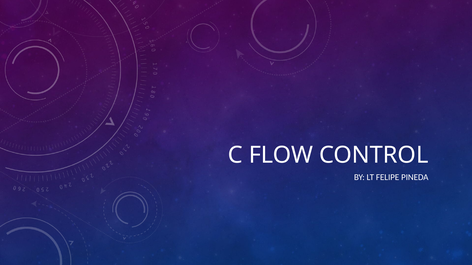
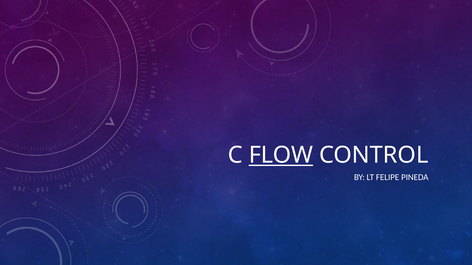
FLOW underline: none -> present
